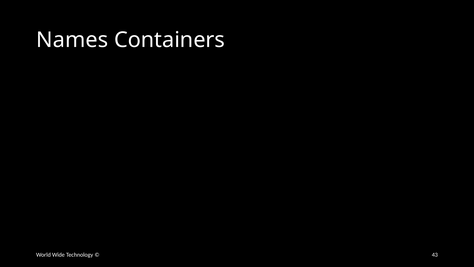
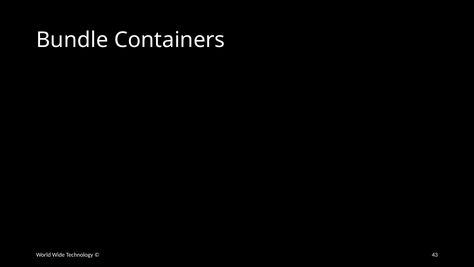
Names: Names -> Bundle
